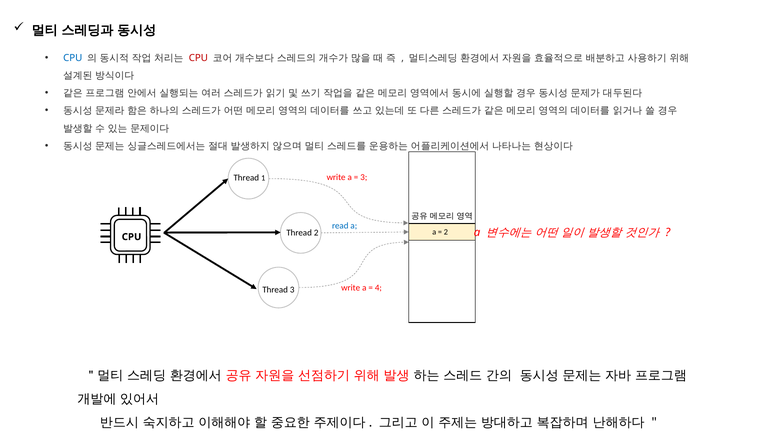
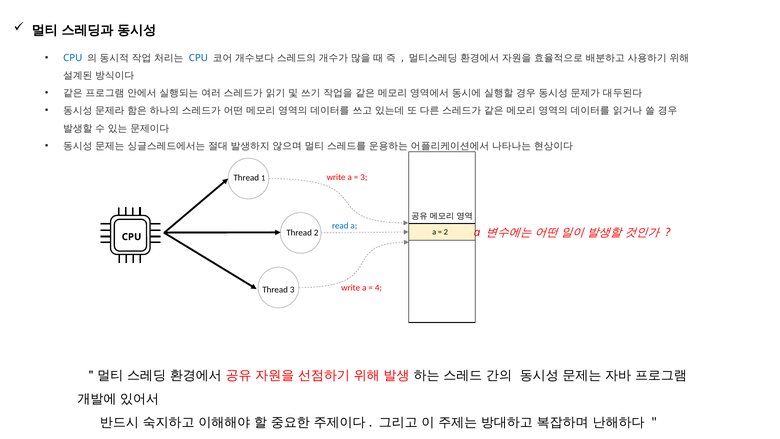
CPU at (198, 58) colour: red -> blue
